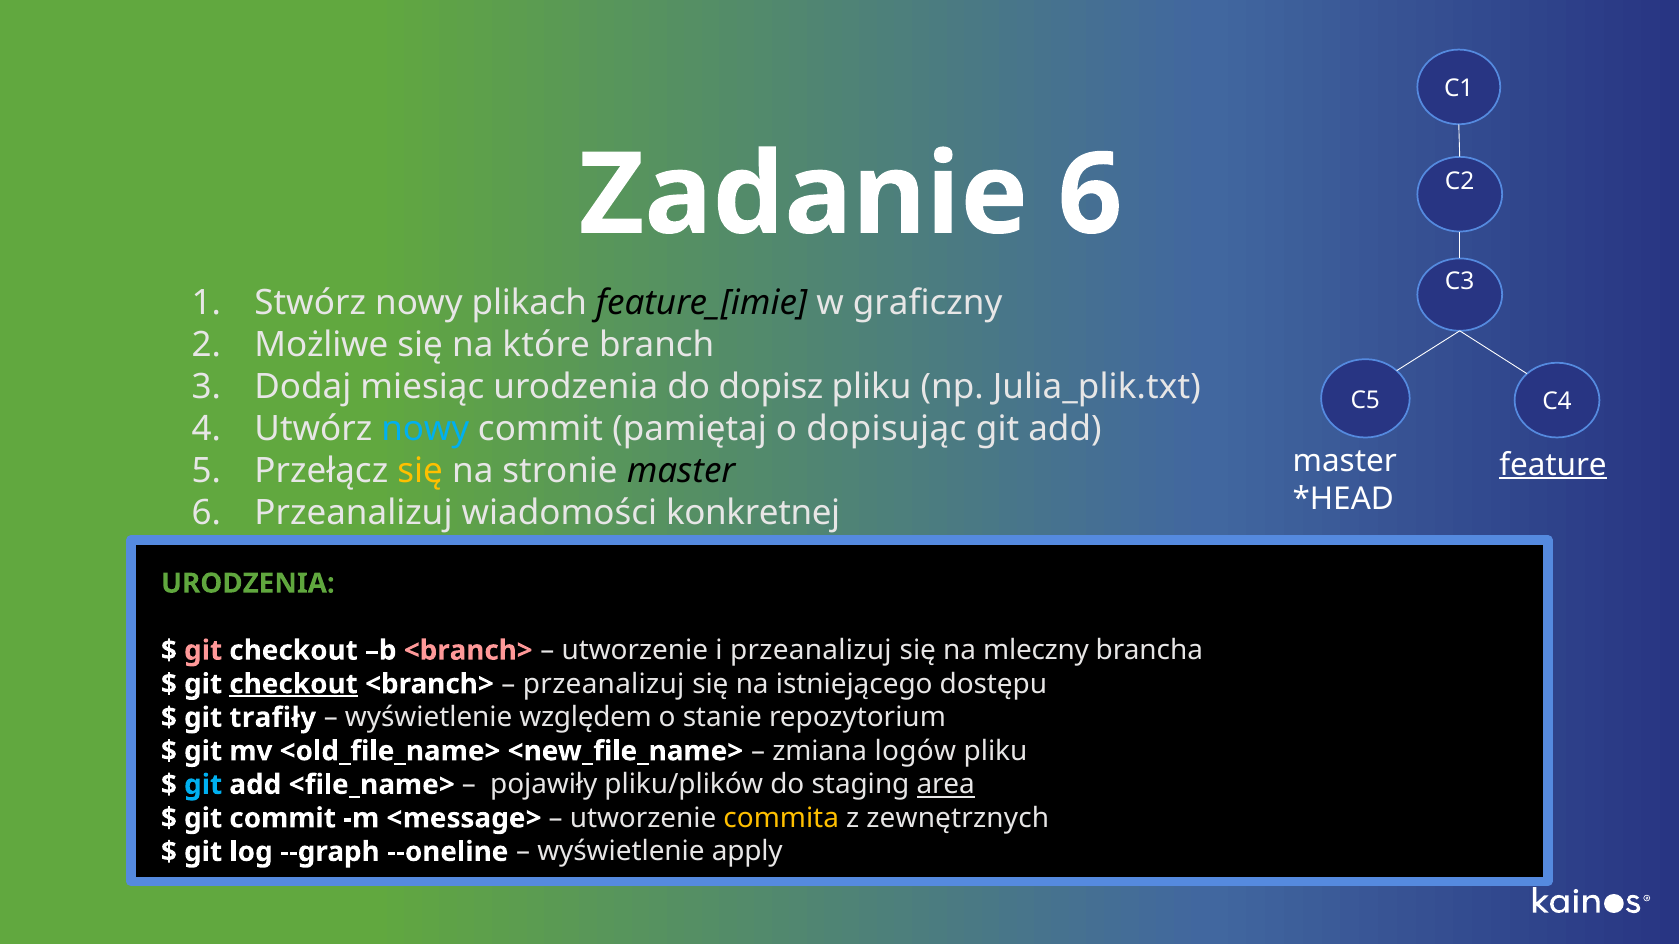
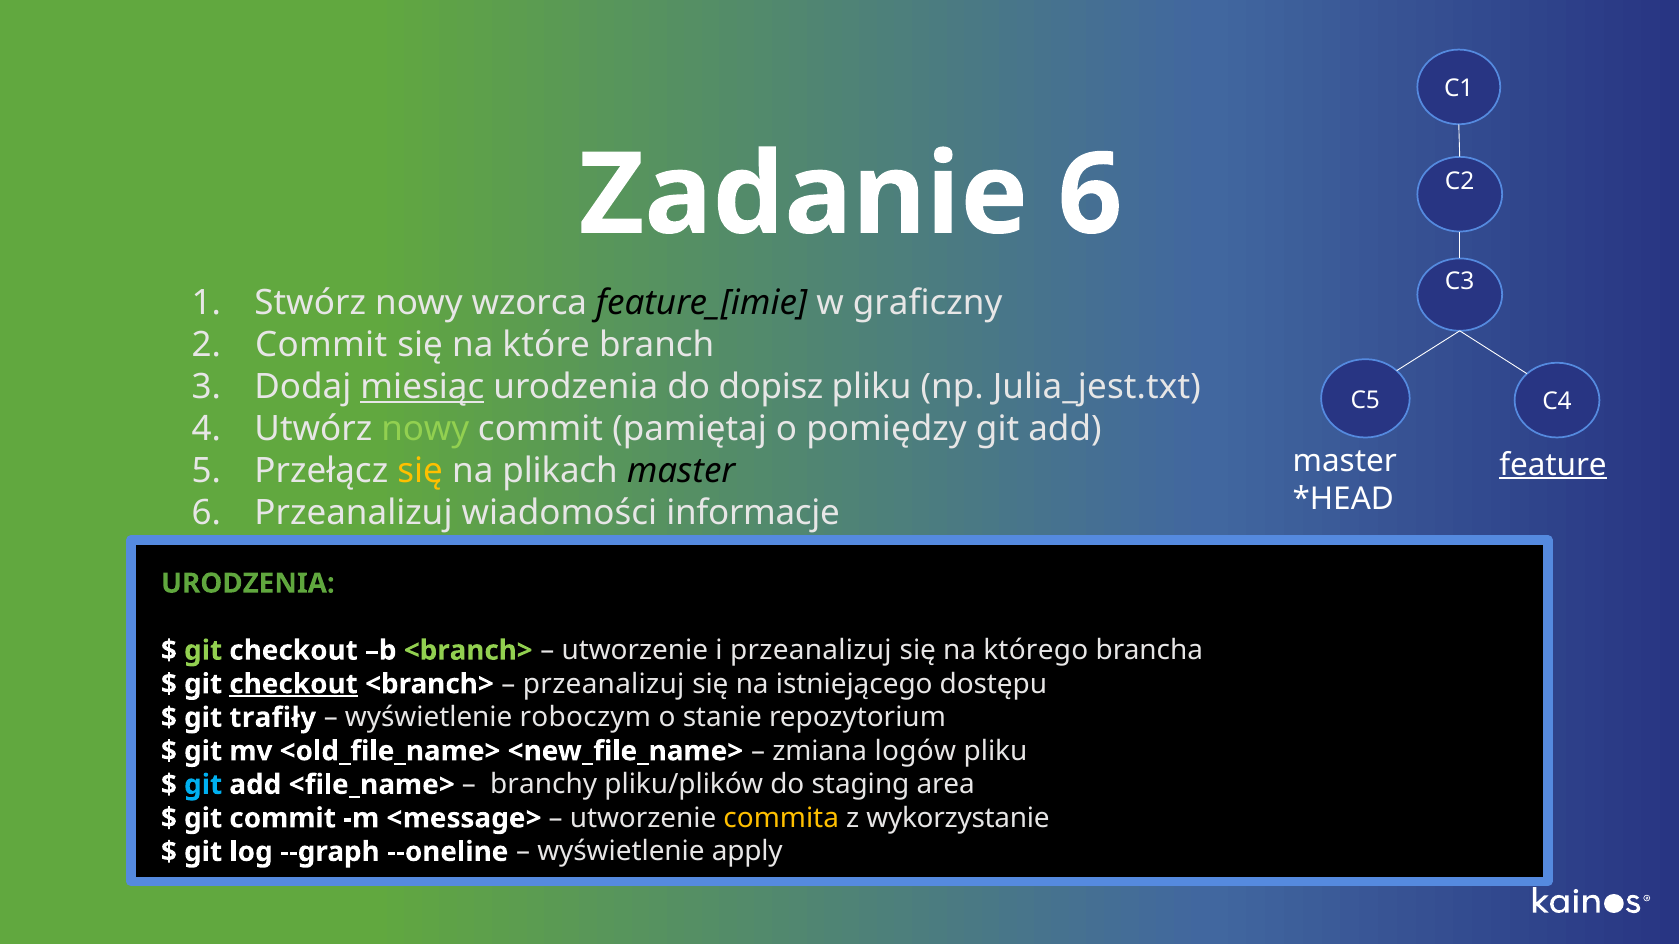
plikach: plikach -> wzorca
Możliwe at (321, 345): Możliwe -> Commit
miesiąc underline: none -> present
Julia_plik.txt: Julia_plik.txt -> Julia_jest.txt
nowy at (425, 429) colour: light blue -> light green
dopisując: dopisując -> pomiędzy
stronie: stronie -> plikach
konkretnej: konkretnej -> informacje
git at (203, 651) colour: pink -> light green
<branch> at (468, 651) colour: pink -> light green
mleczny: mleczny -> którego
względem: względem -> roboczym
pojawiły: pojawiły -> branchy
area underline: present -> none
zewnętrznych: zewnętrznych -> wykorzystanie
